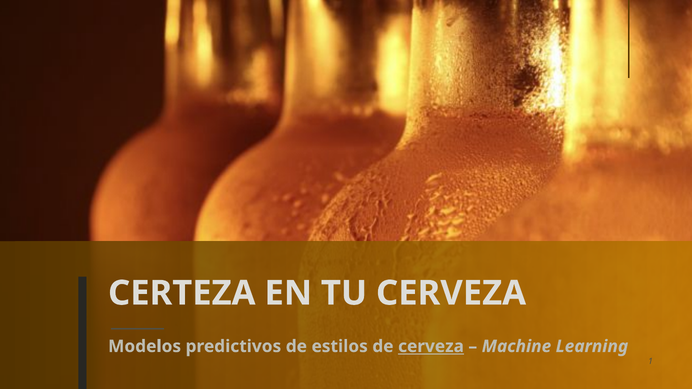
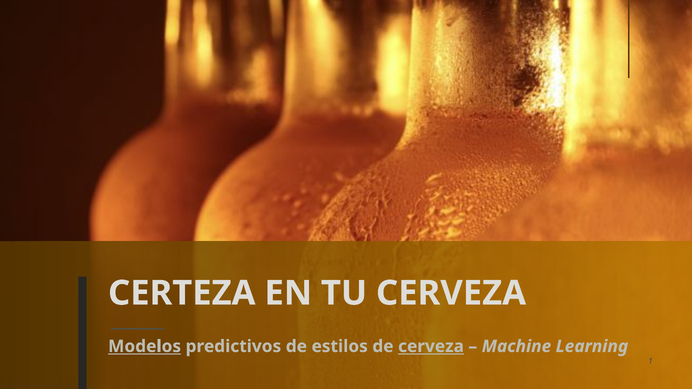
Modelos underline: none -> present
